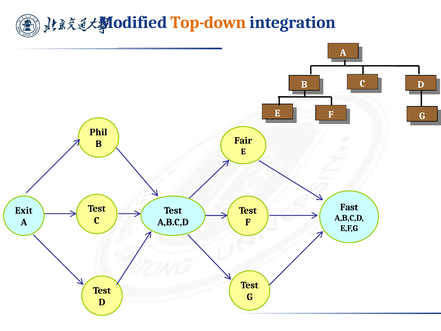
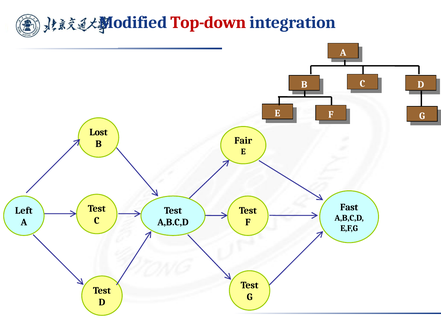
Top-down colour: orange -> red
Phil: Phil -> Lost
Exit: Exit -> Left
